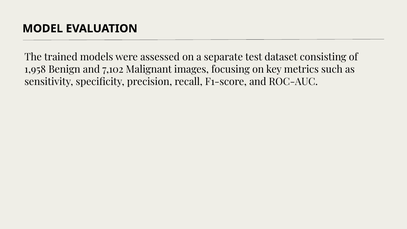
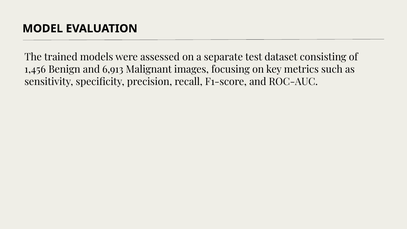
1,958: 1,958 -> 1,456
7,102: 7,102 -> 6,913
